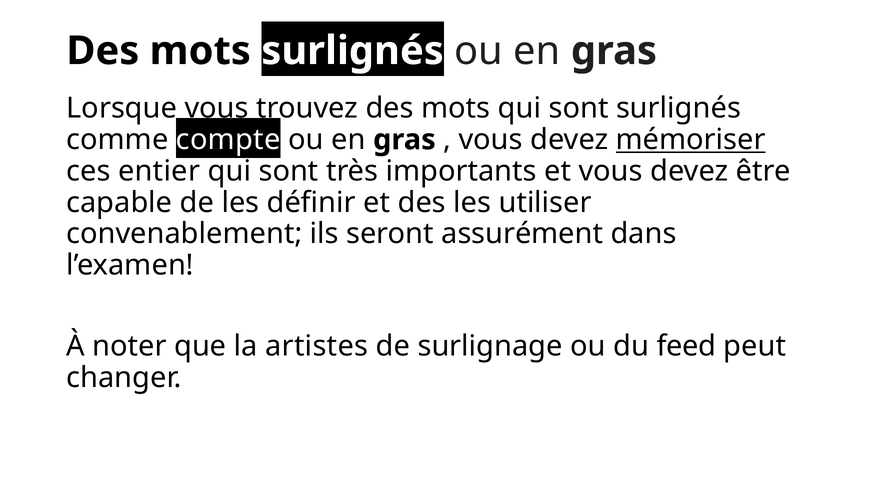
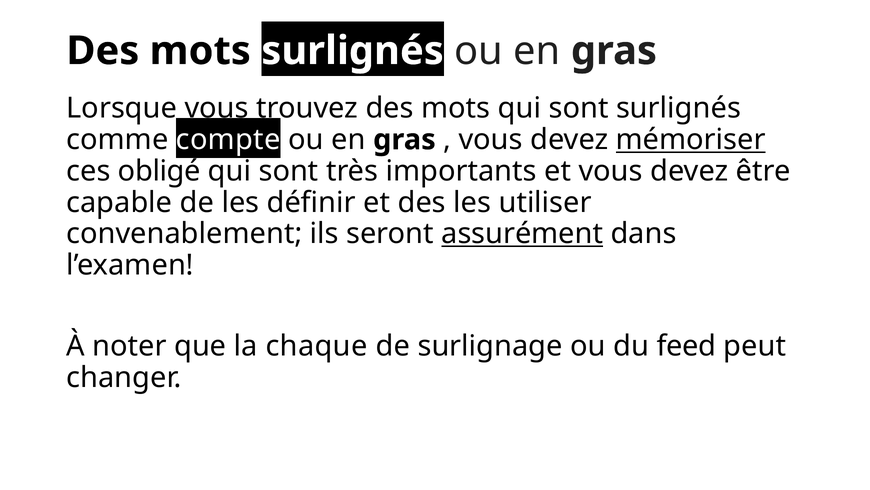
entier: entier -> obligé
assurément underline: none -> present
artistes: artistes -> chaque
